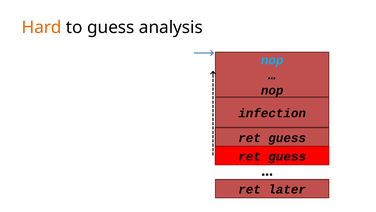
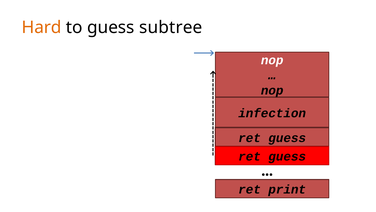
analysis: analysis -> subtree
nop at (272, 60) colour: light blue -> white
later: later -> print
